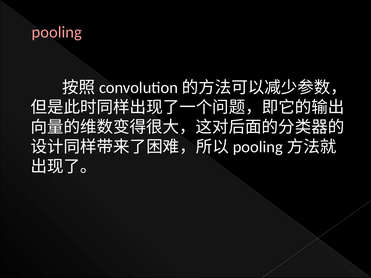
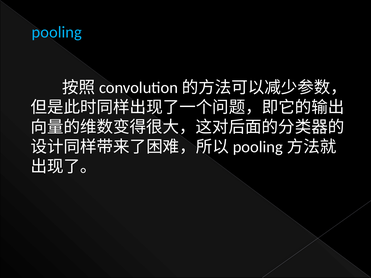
pooling colour: pink -> light blue
